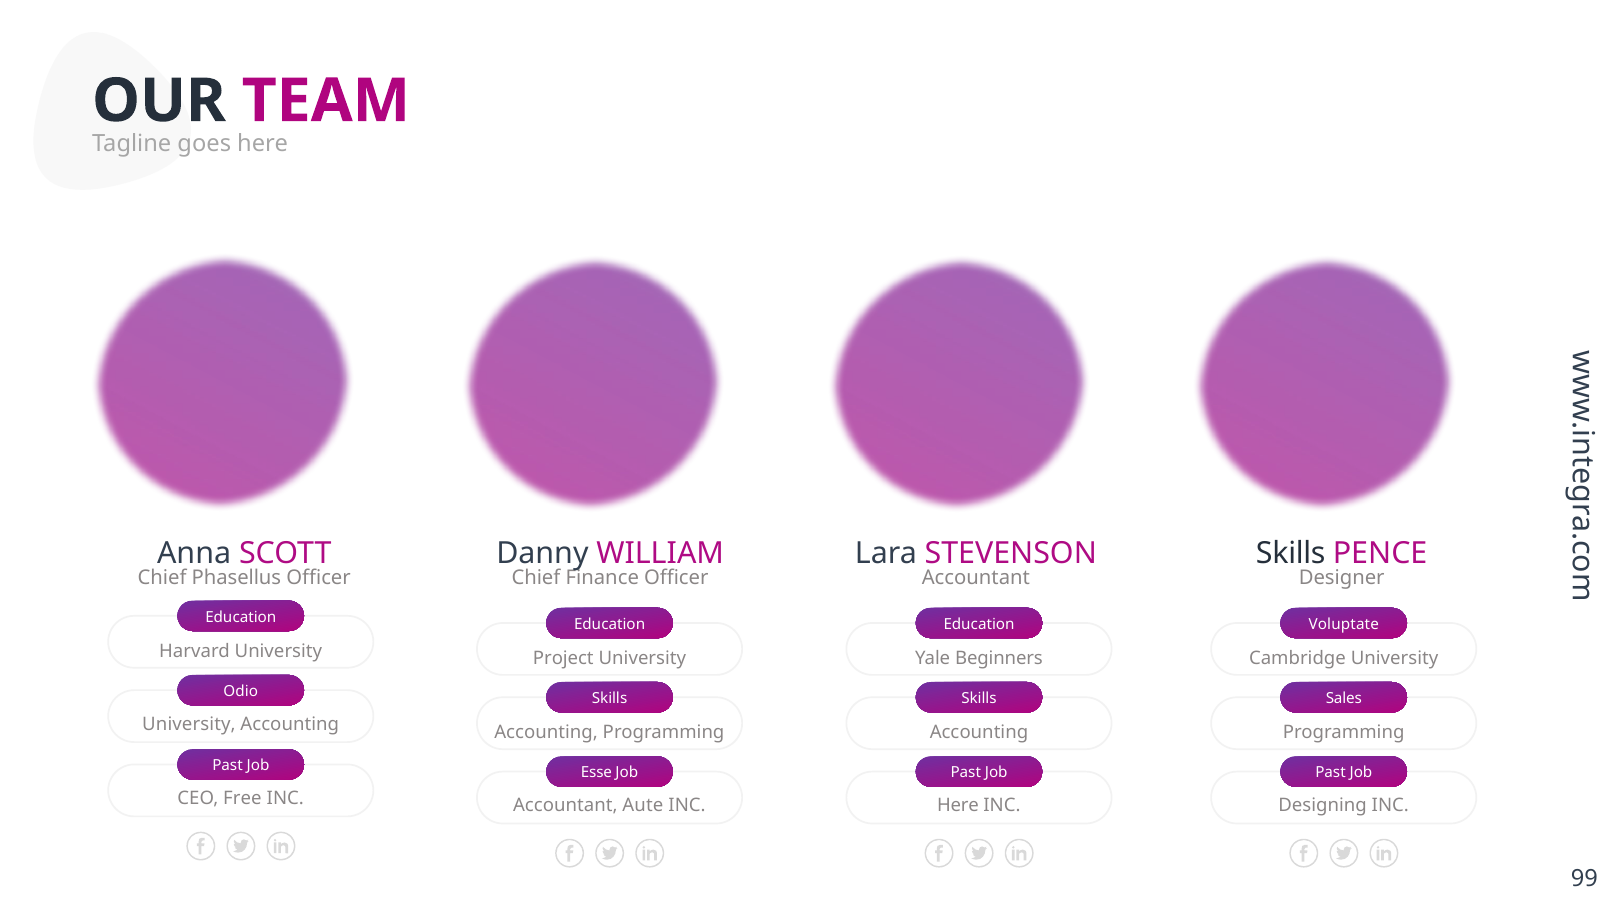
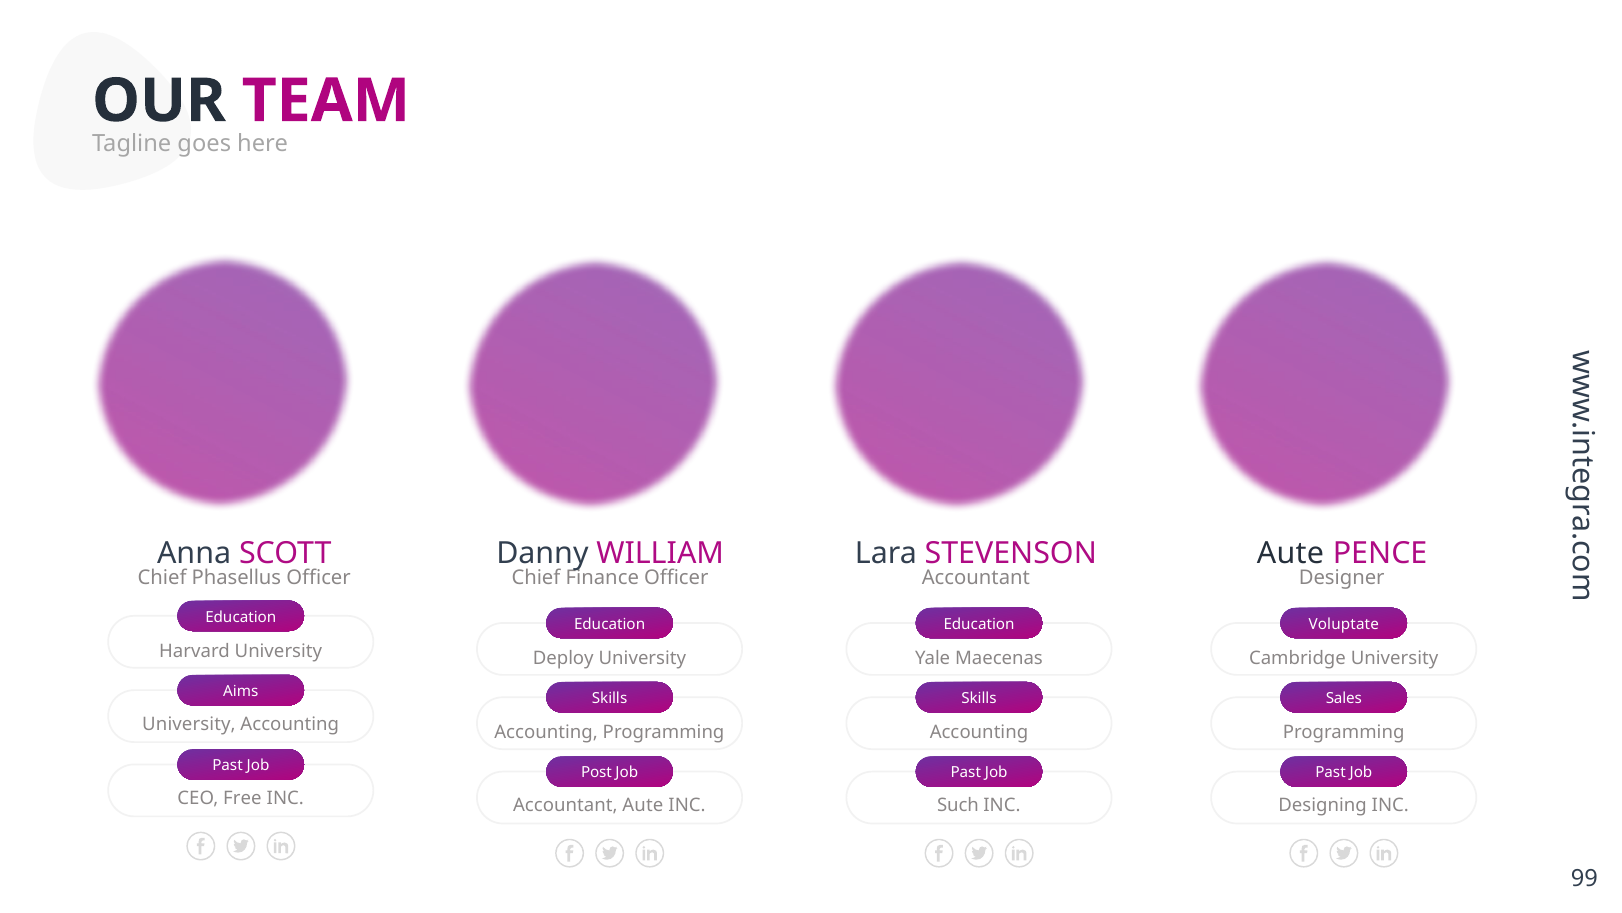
Skills at (1291, 553): Skills -> Aute
Project: Project -> Deploy
Beginners: Beginners -> Maecenas
Odio: Odio -> Aims
Esse: Esse -> Post
Here at (958, 805): Here -> Such
